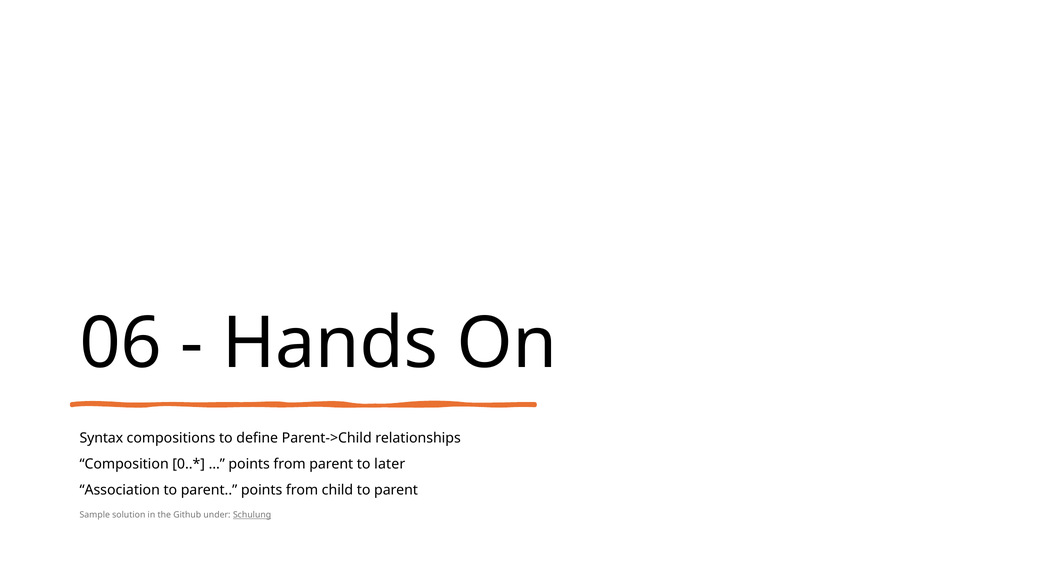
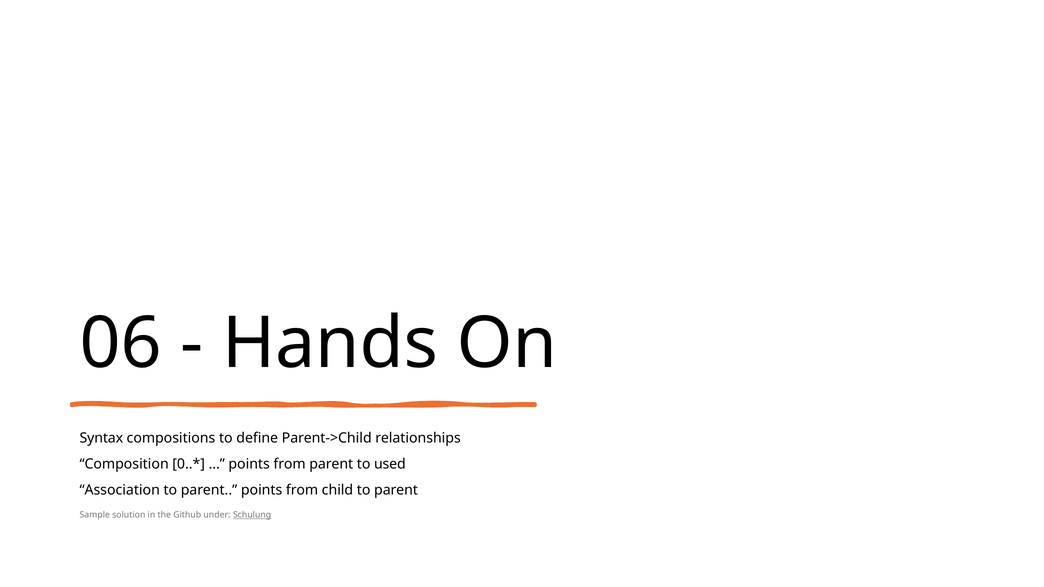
later: later -> used
